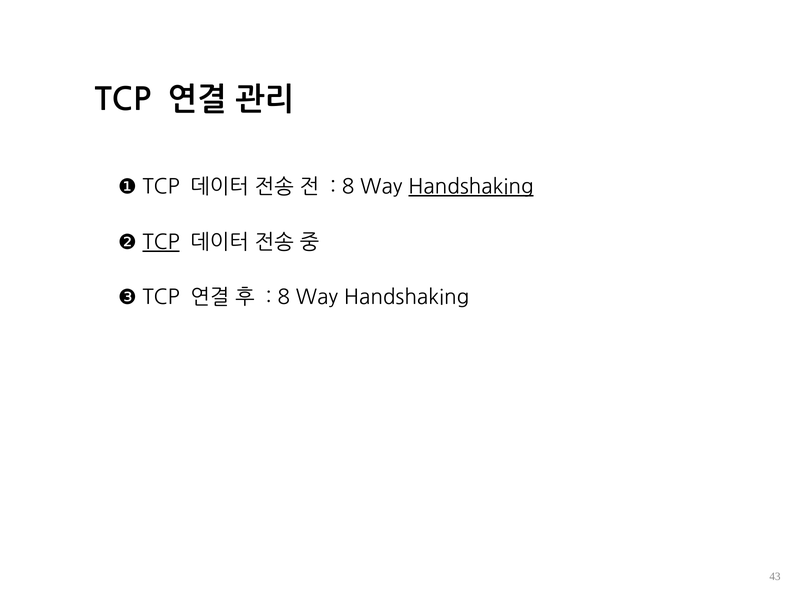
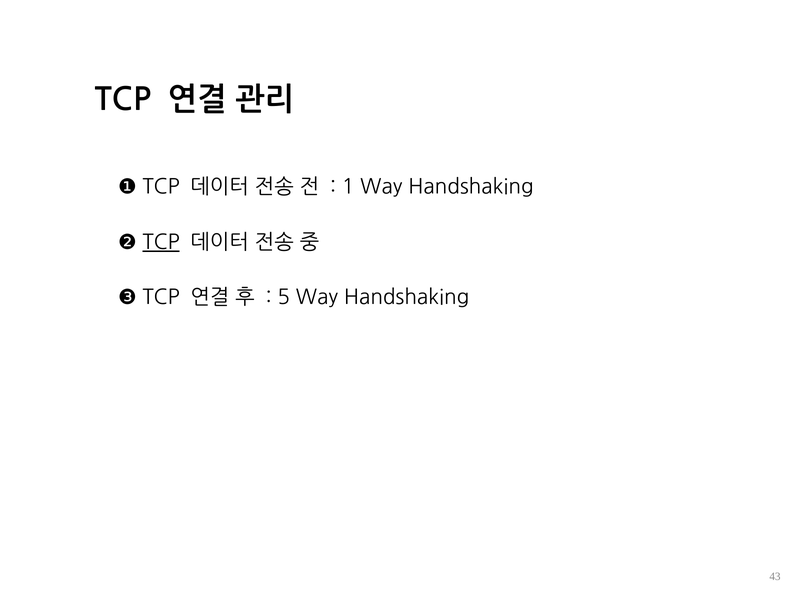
8 at (348, 187): 8 -> 1
Handshaking at (471, 187) underline: present -> none
8 at (284, 297): 8 -> 5
